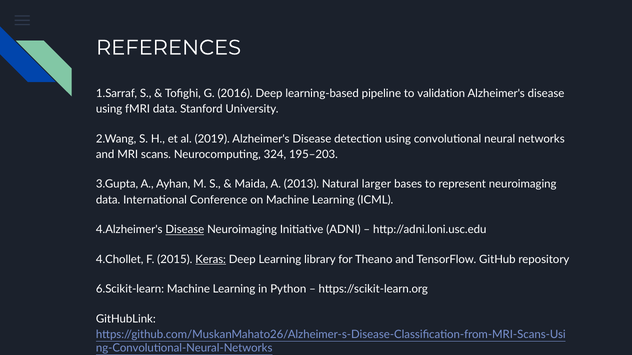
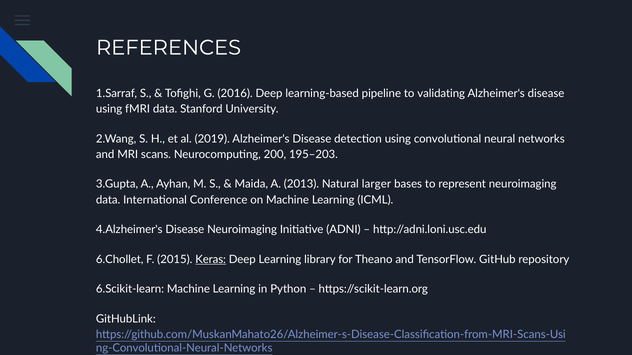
validation: validation -> validating
324: 324 -> 200
Disease at (185, 230) underline: present -> none
4.Chollet: 4.Chollet -> 6.Chollet
